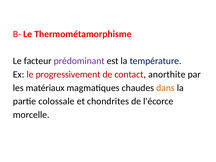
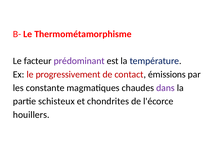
anorthite: anorthite -> émissions
matériaux: matériaux -> constante
dans colour: orange -> purple
colossale: colossale -> schisteux
morcelle: morcelle -> houillers
